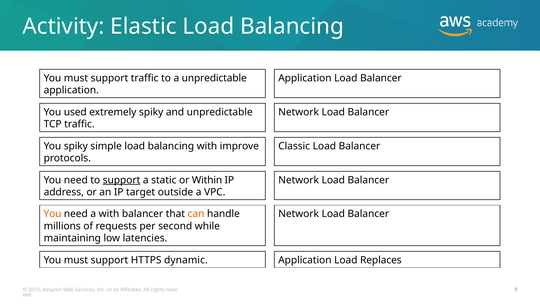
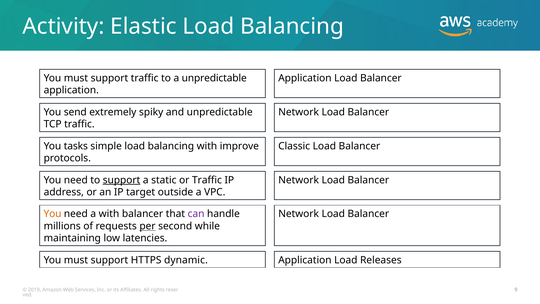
used: used -> send
You spiky: spiky -> tasks
or Within: Within -> Traffic
can colour: orange -> purple
per underline: none -> present
Replaces: Replaces -> Releases
